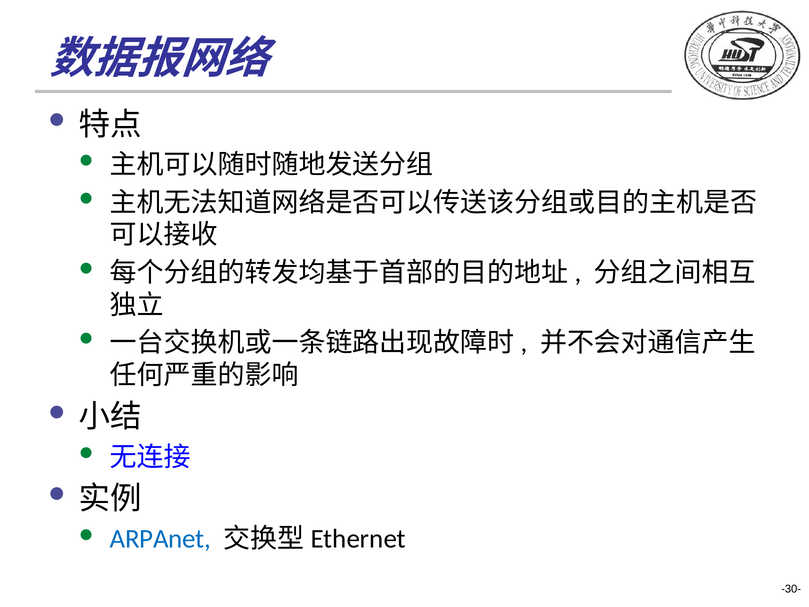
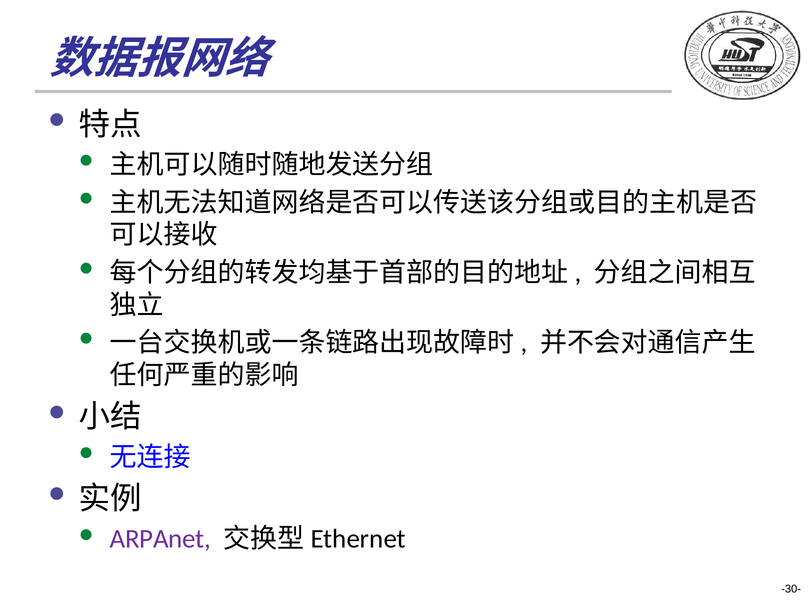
ARPAnet colour: blue -> purple
